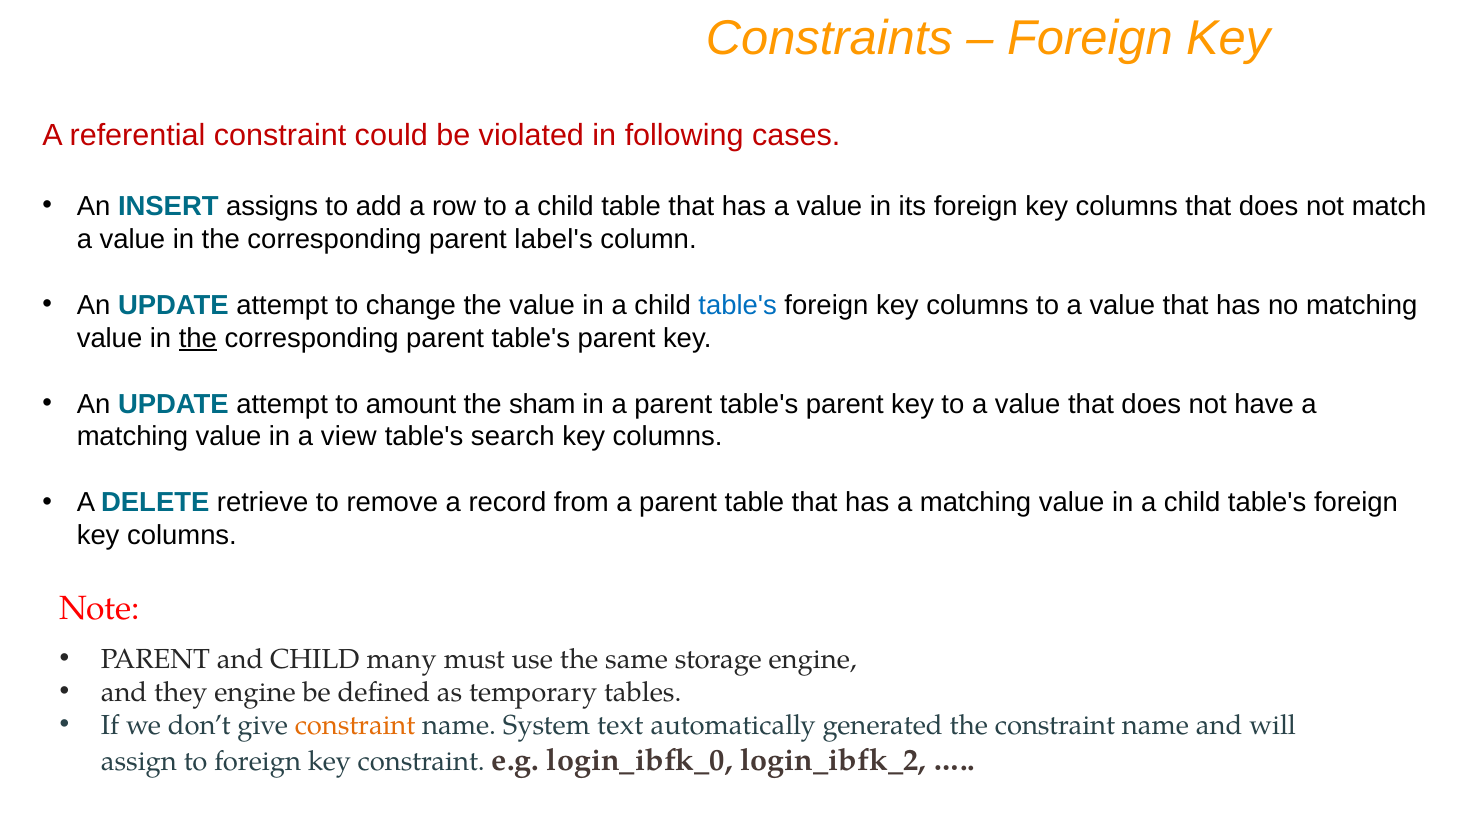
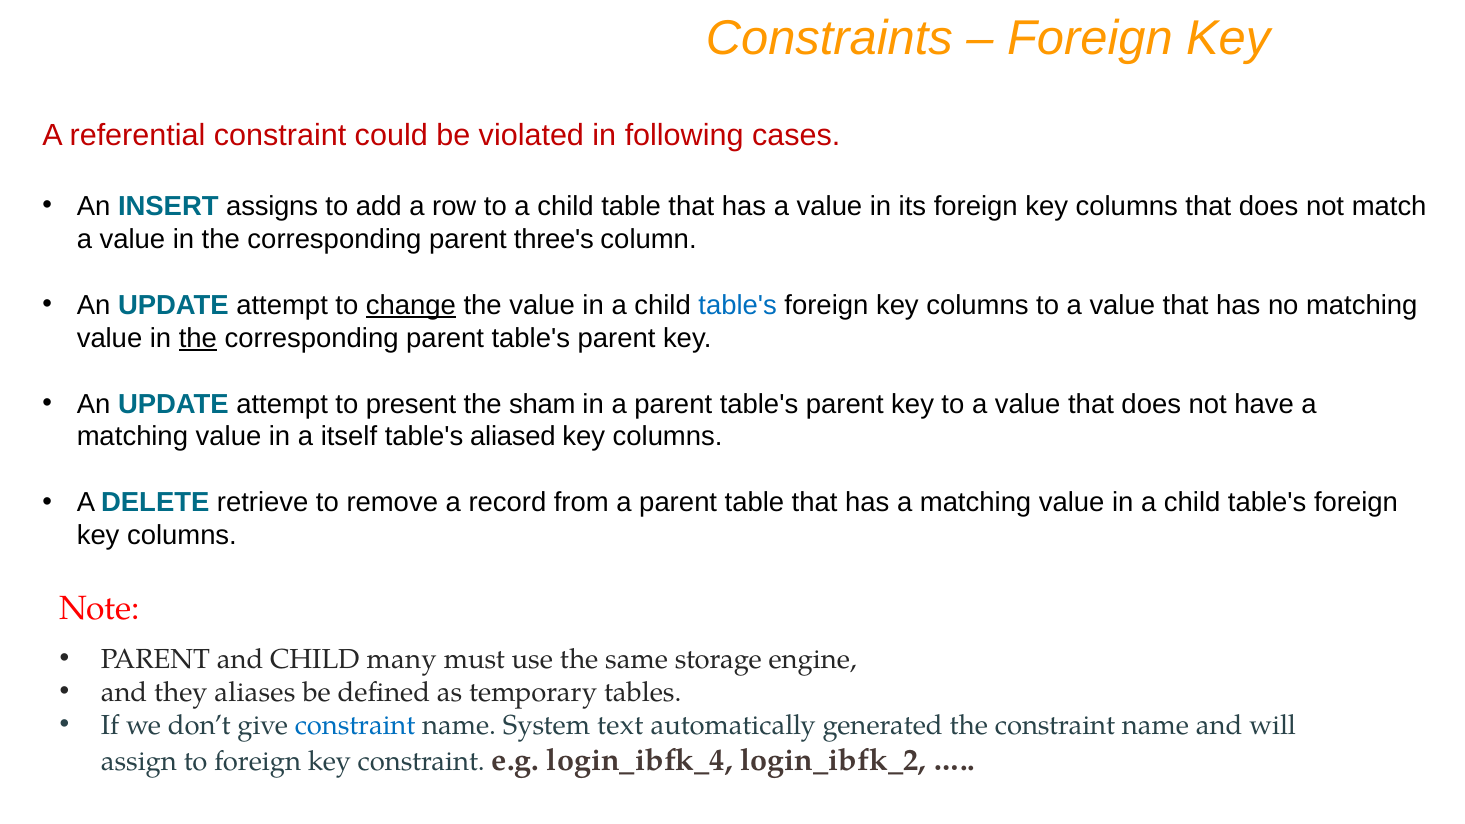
label's: label's -> three's
change underline: none -> present
amount: amount -> present
view: view -> itself
search: search -> aliased
they engine: engine -> aliases
constraint at (355, 725) colour: orange -> blue
login_ibfk_0: login_ibfk_0 -> login_ibfk_4
